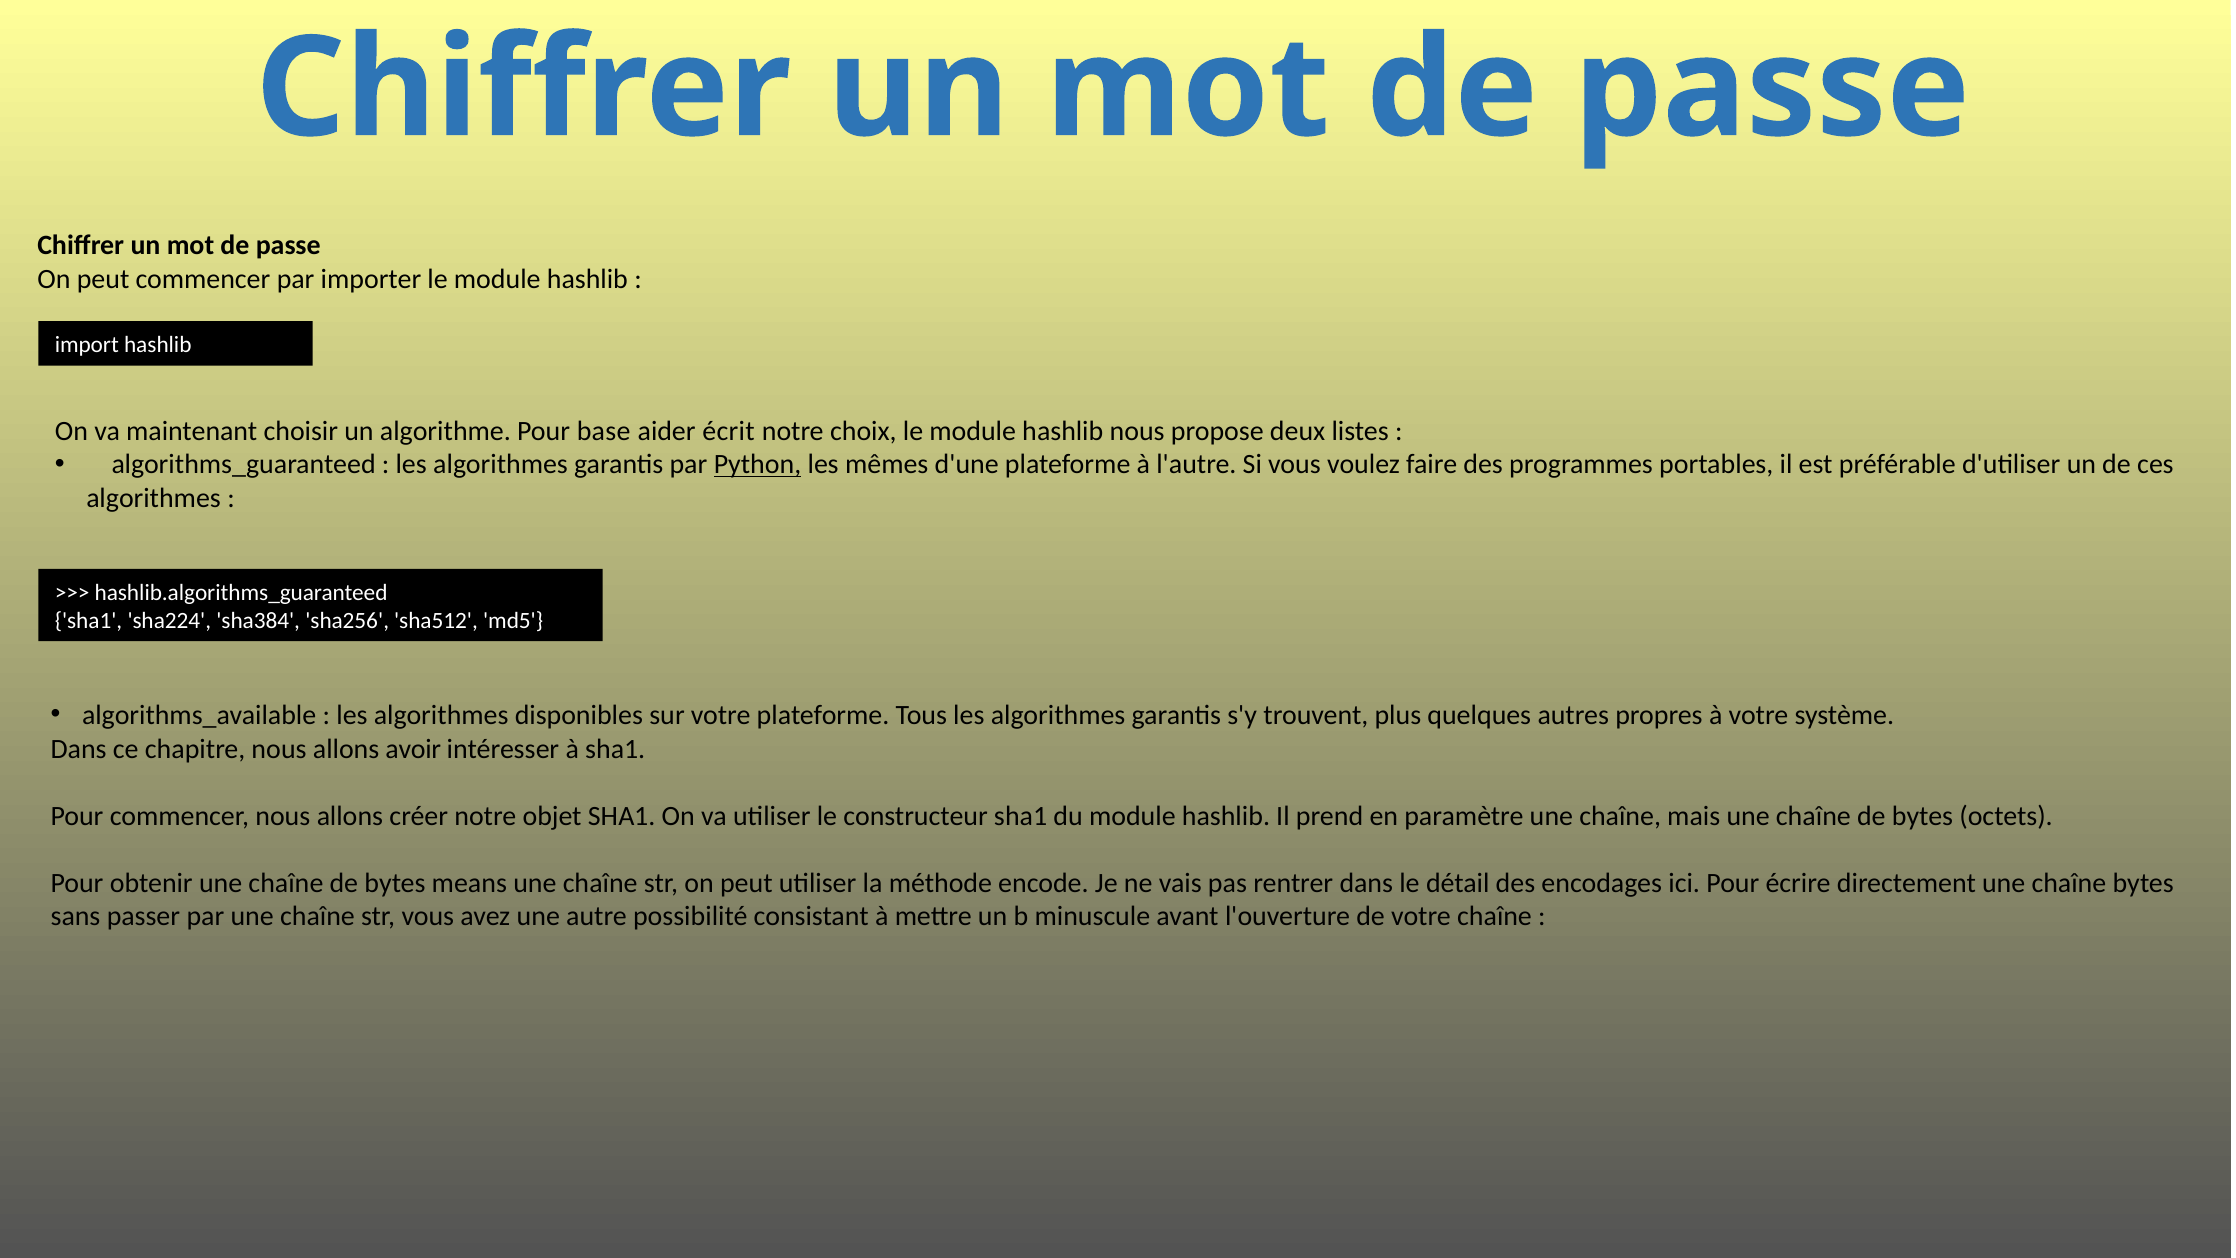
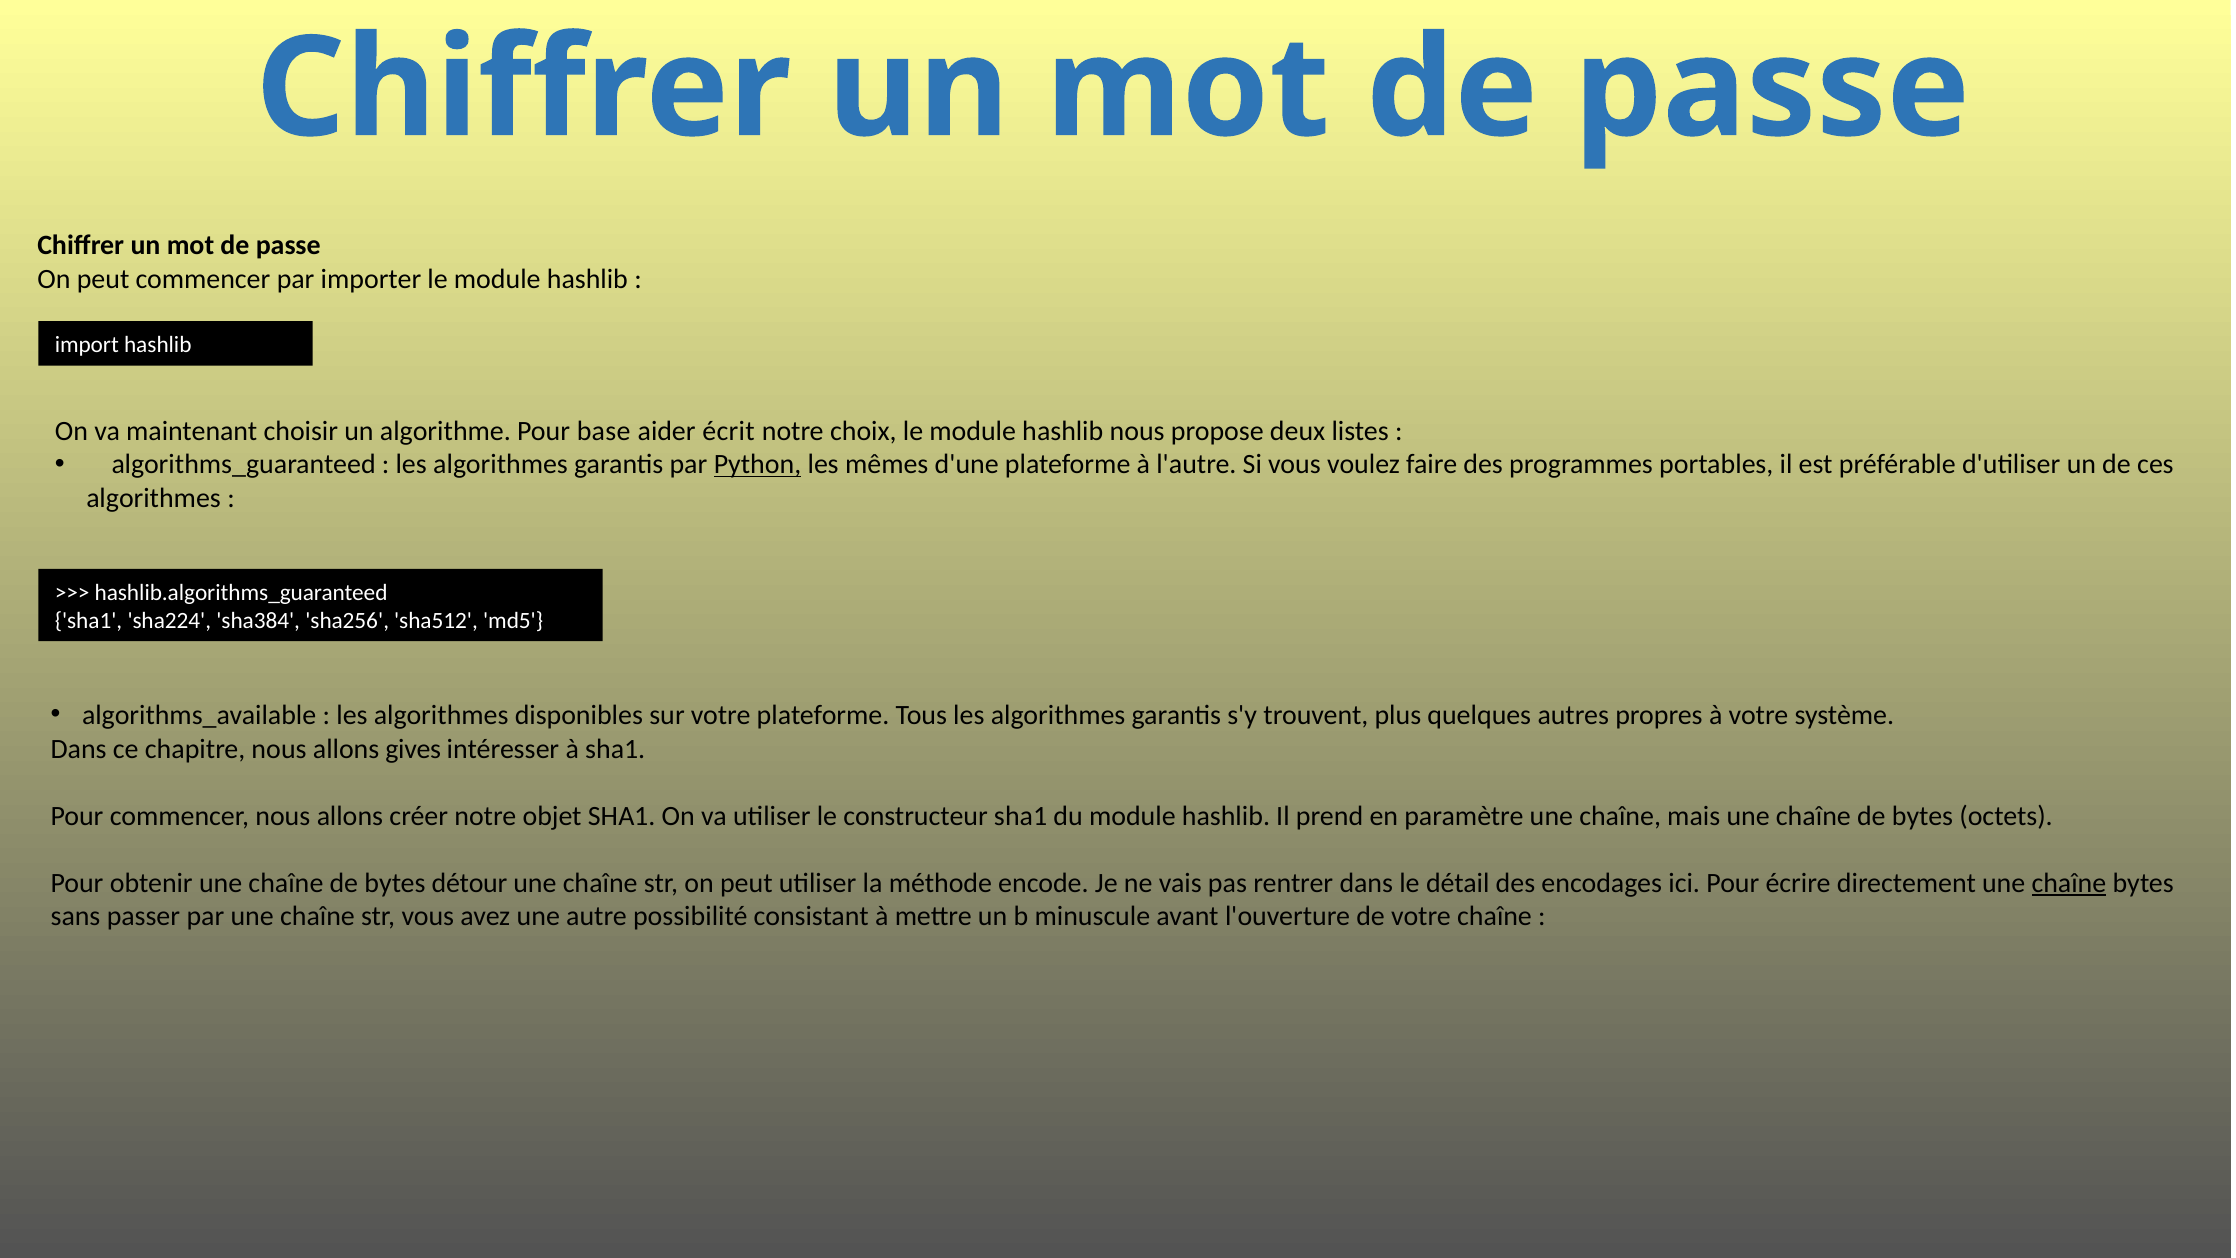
avoir: avoir -> gives
means: means -> détour
chaîne at (2069, 883) underline: none -> present
